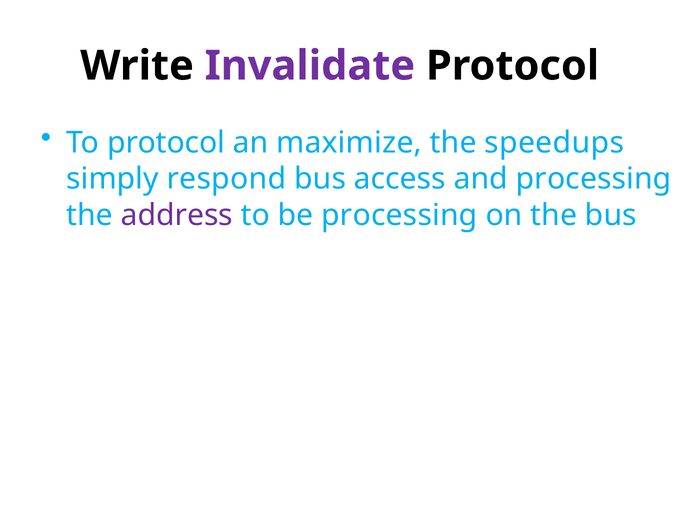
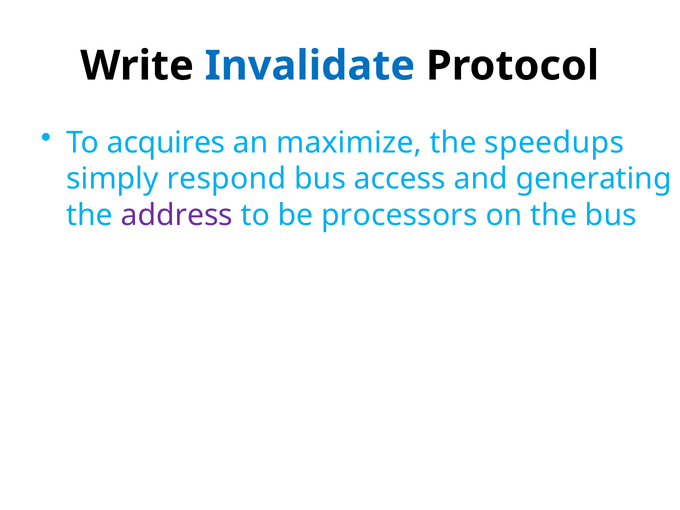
Invalidate colour: purple -> blue
To protocol: protocol -> acquires
and processing: processing -> generating
be processing: processing -> processors
